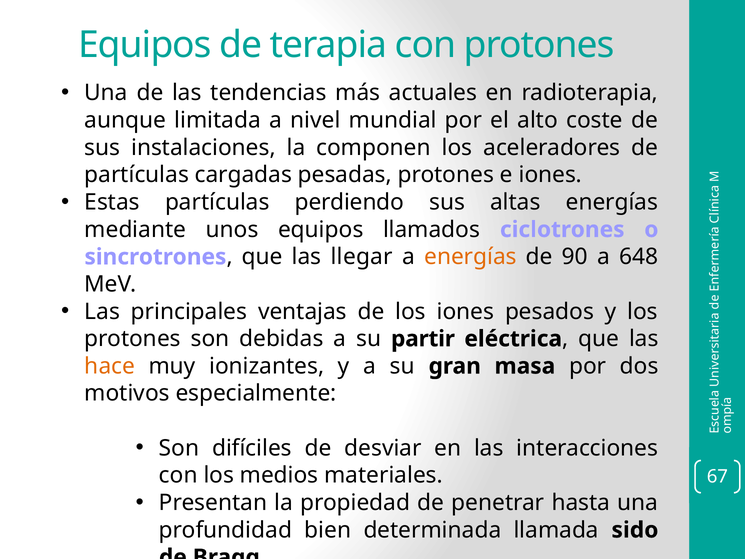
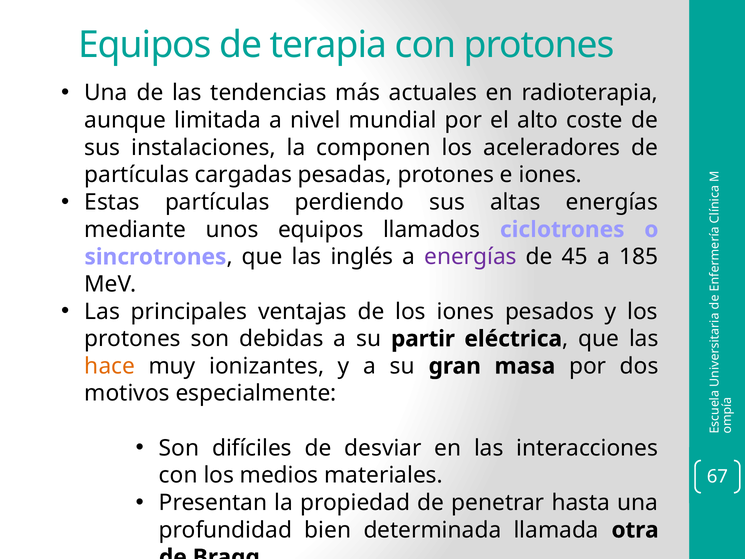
llegar: llegar -> inglés
energías at (470, 257) colour: orange -> purple
90: 90 -> 45
648: 648 -> 185
sido: sido -> otra
